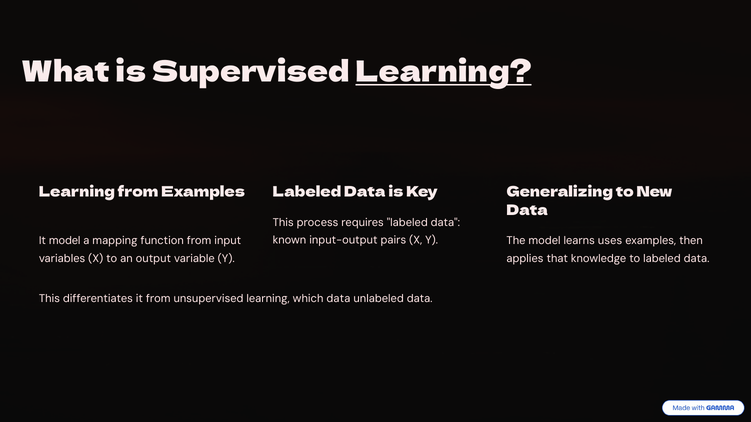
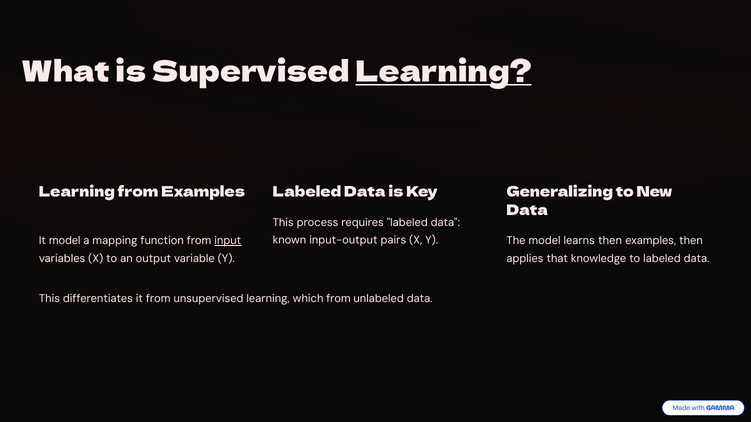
input underline: none -> present
learns uses: uses -> then
which data: data -> from
